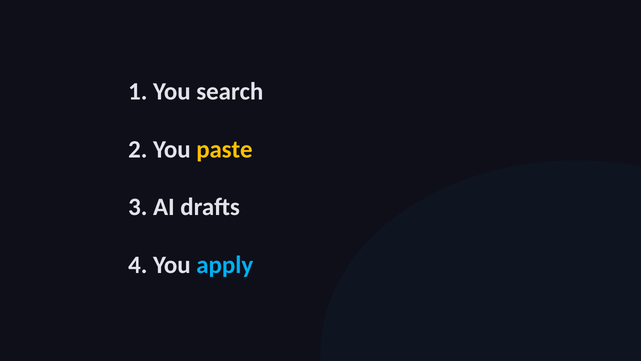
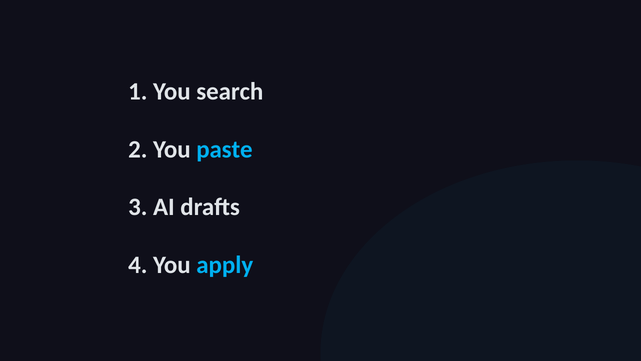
paste colour: yellow -> light blue
